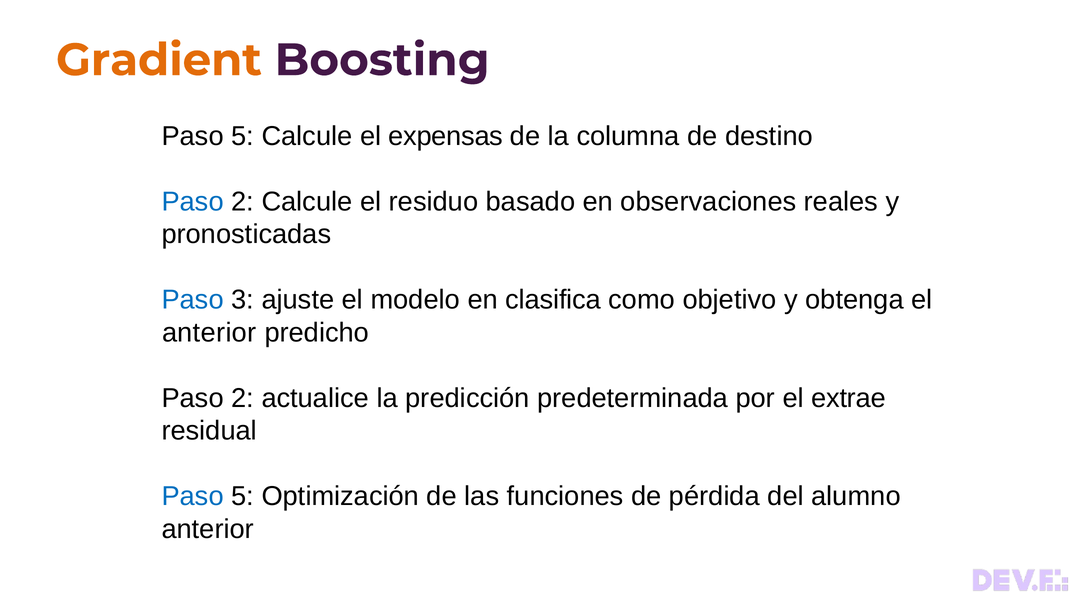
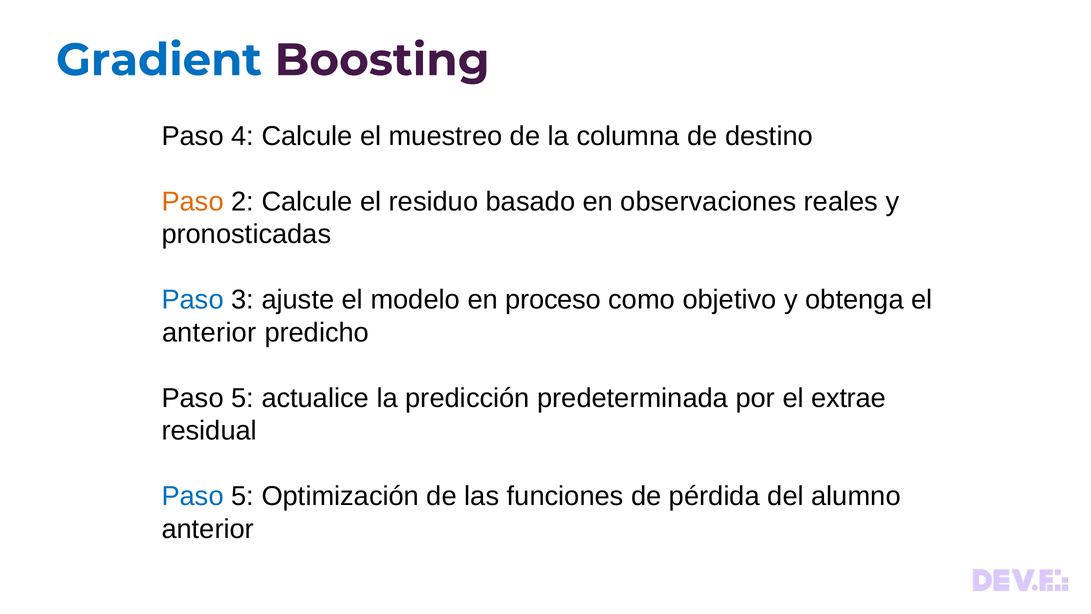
Gradient colour: orange -> blue
5 at (243, 136): 5 -> 4
expensas: expensas -> muestreo
Paso at (193, 201) colour: blue -> orange
clasifica: clasifica -> proceso
2 at (243, 398): 2 -> 5
